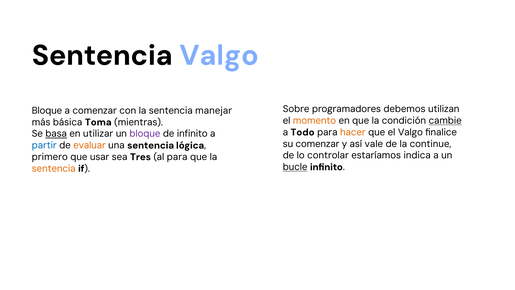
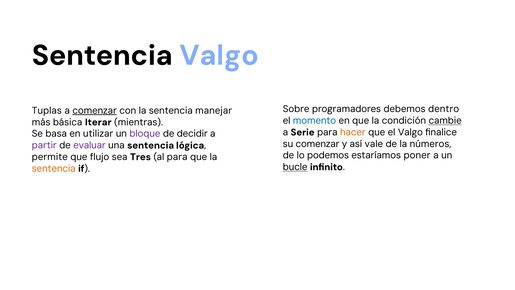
utilizan: utilizan -> dentro
Bloque at (47, 110): Bloque -> Tuplas
comenzar at (95, 110) underline: none -> present
momento colour: orange -> blue
Toma: Toma -> Iterar
Todo: Todo -> Serie
basa underline: present -> none
de infinito: infinito -> decidir
continue: continue -> números
partir colour: blue -> purple
evaluar colour: orange -> purple
controlar: controlar -> podemos
indica: indica -> poner
primero: primero -> permite
usar: usar -> flujo
